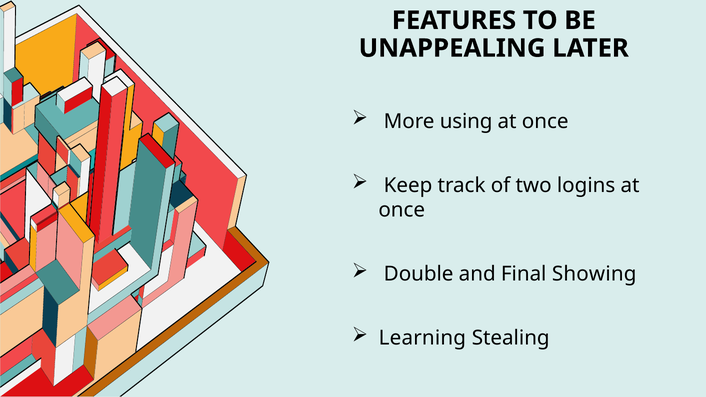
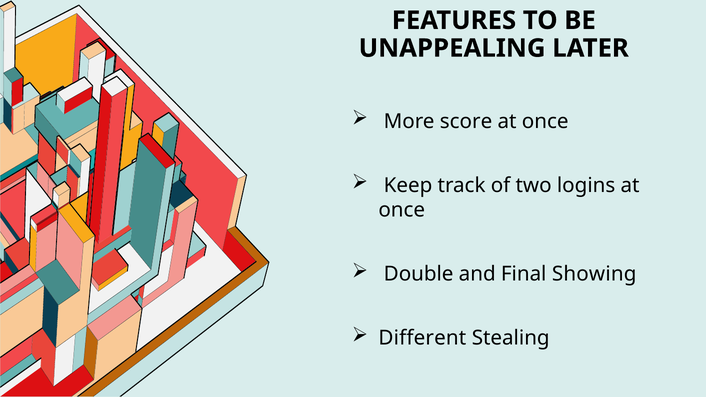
using: using -> score
Learning: Learning -> Different
